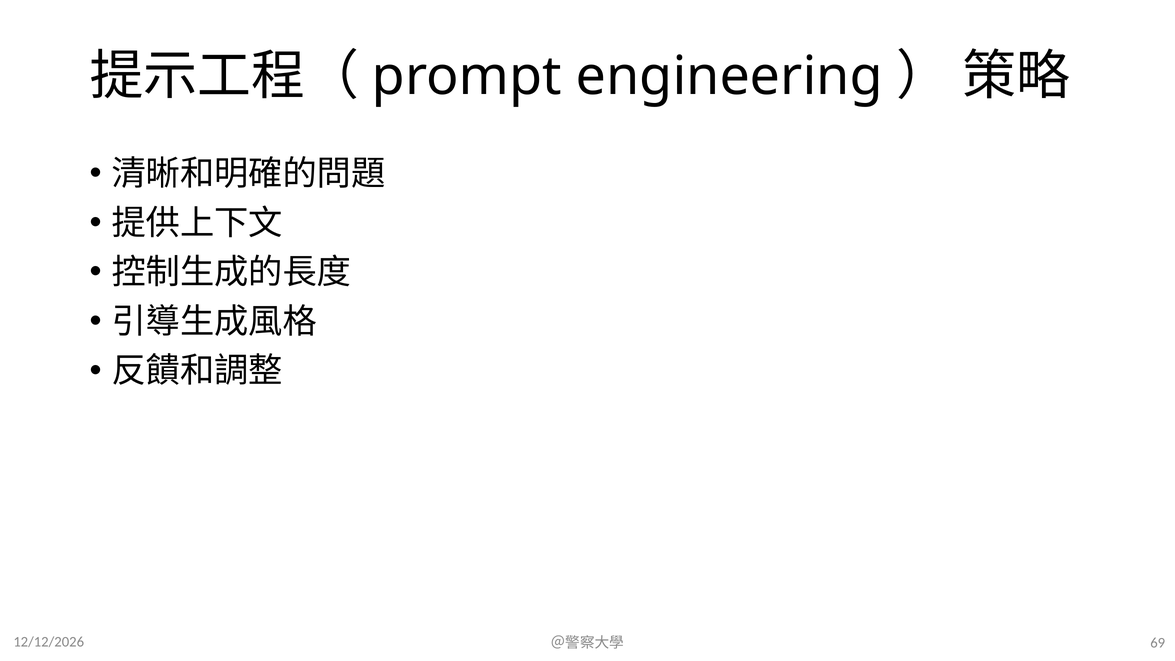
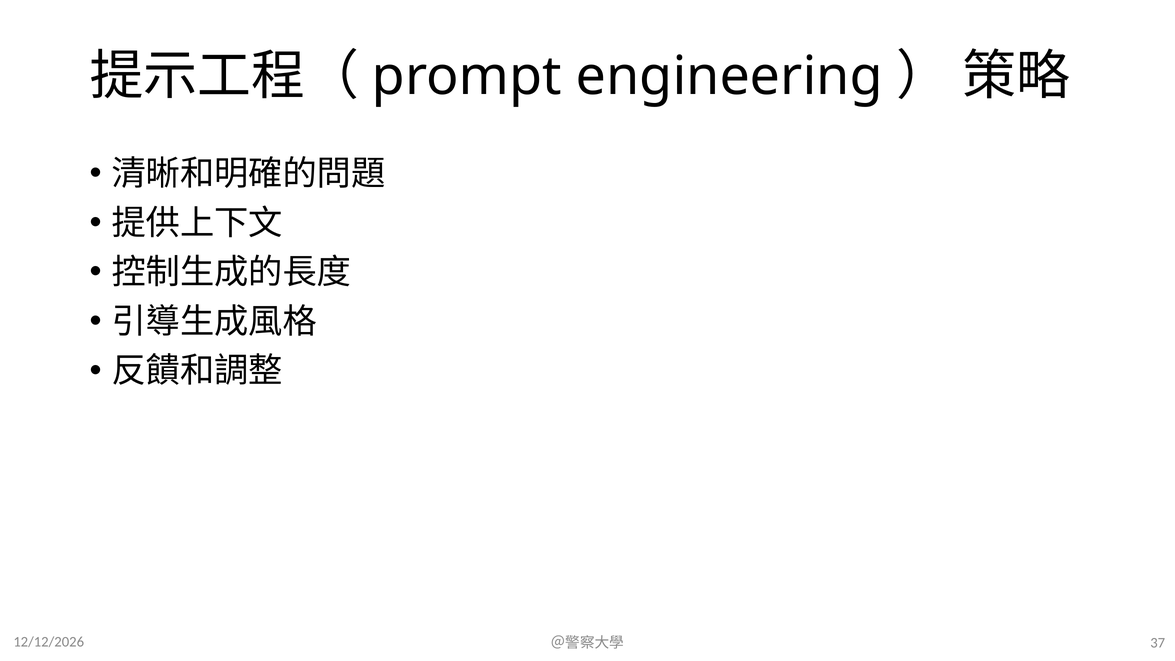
69: 69 -> 37
